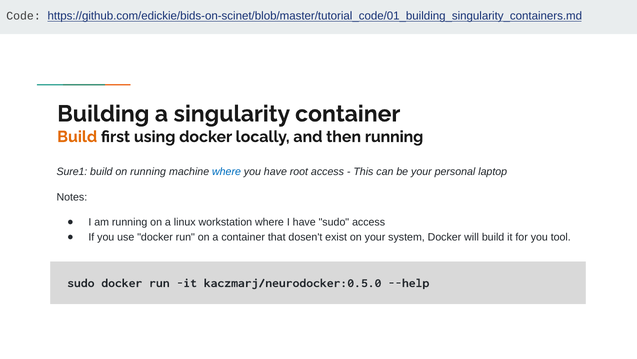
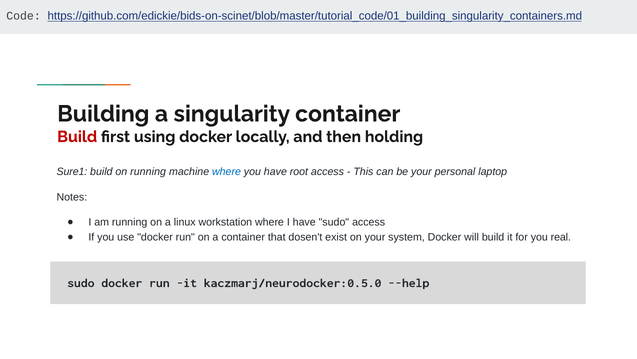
Build at (77, 136) colour: orange -> red
then running: running -> holding
tool: tool -> real
